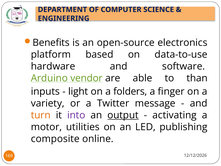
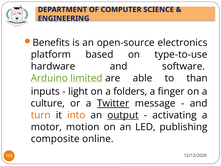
data-to-use: data-to-use -> type-to-use
vendor: vendor -> limited
variety: variety -> culture
Twitter underline: none -> present
into colour: purple -> orange
utilities: utilities -> motion
